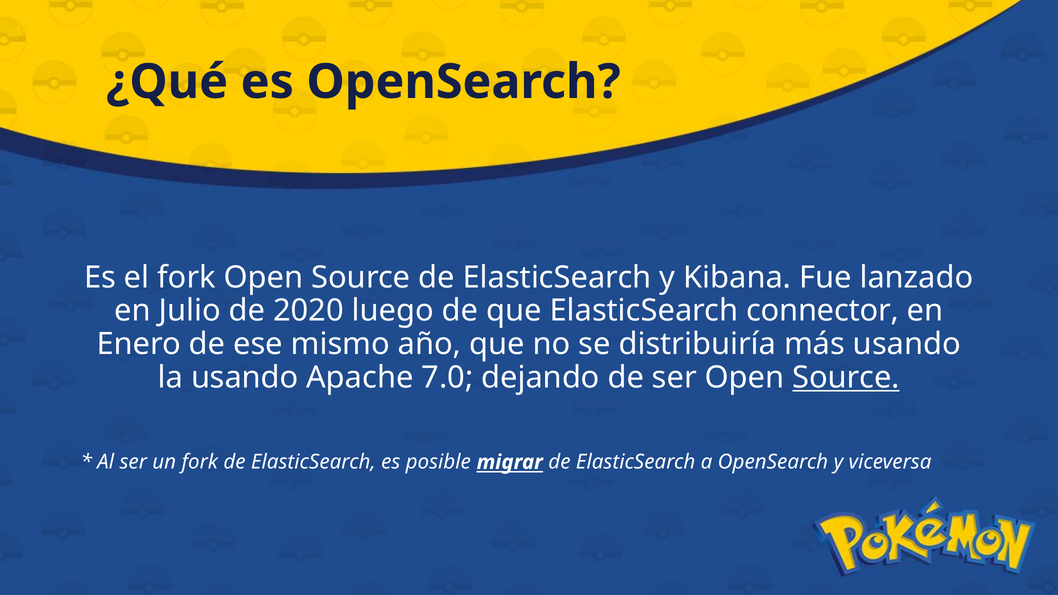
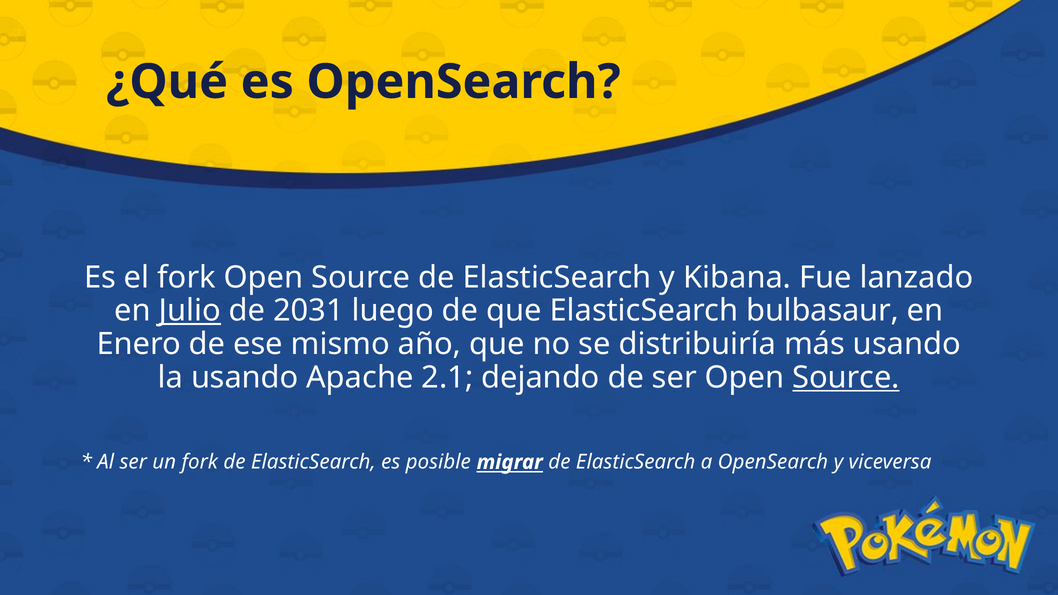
Julio underline: none -> present
2020: 2020 -> 2031
connector: connector -> bulbasaur
7.0: 7.0 -> 2.1
